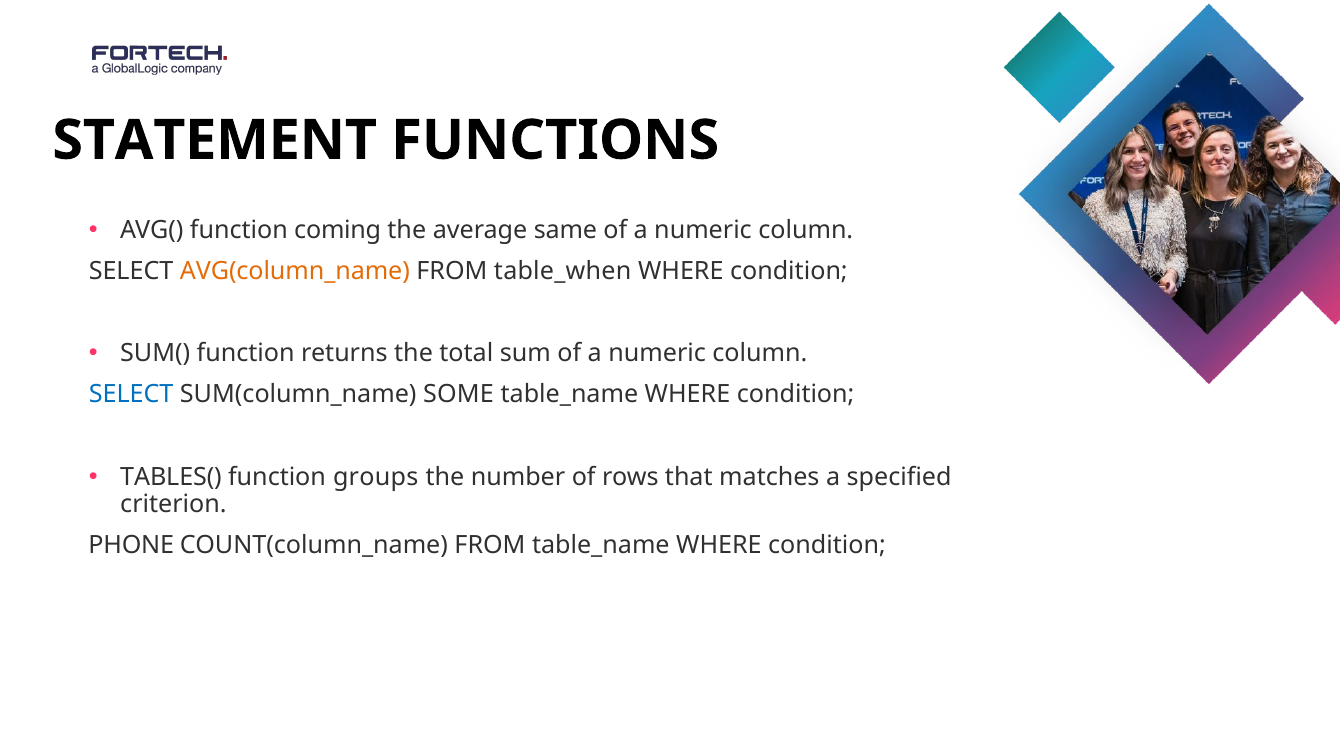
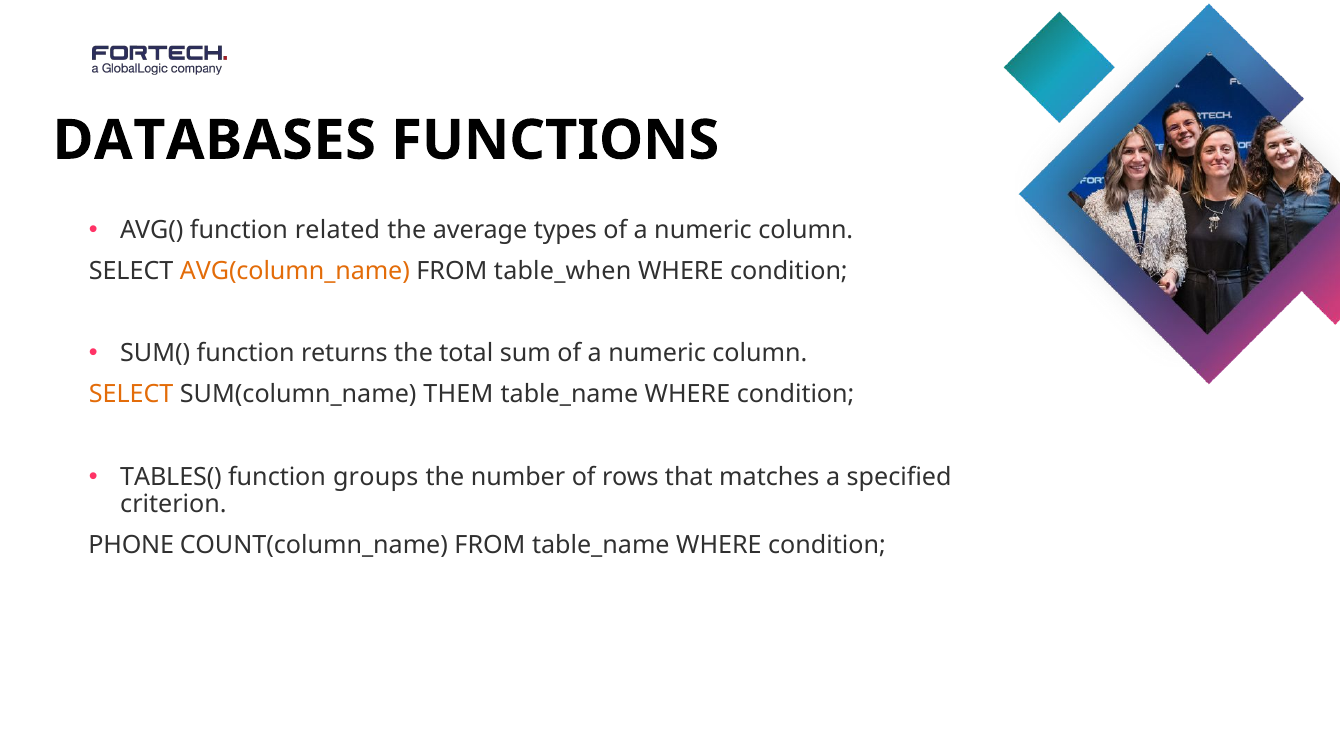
STATEMENT: STATEMENT -> DATABASES
coming: coming -> related
same: same -> types
SELECT at (131, 394) colour: blue -> orange
SOME: SOME -> THEM
